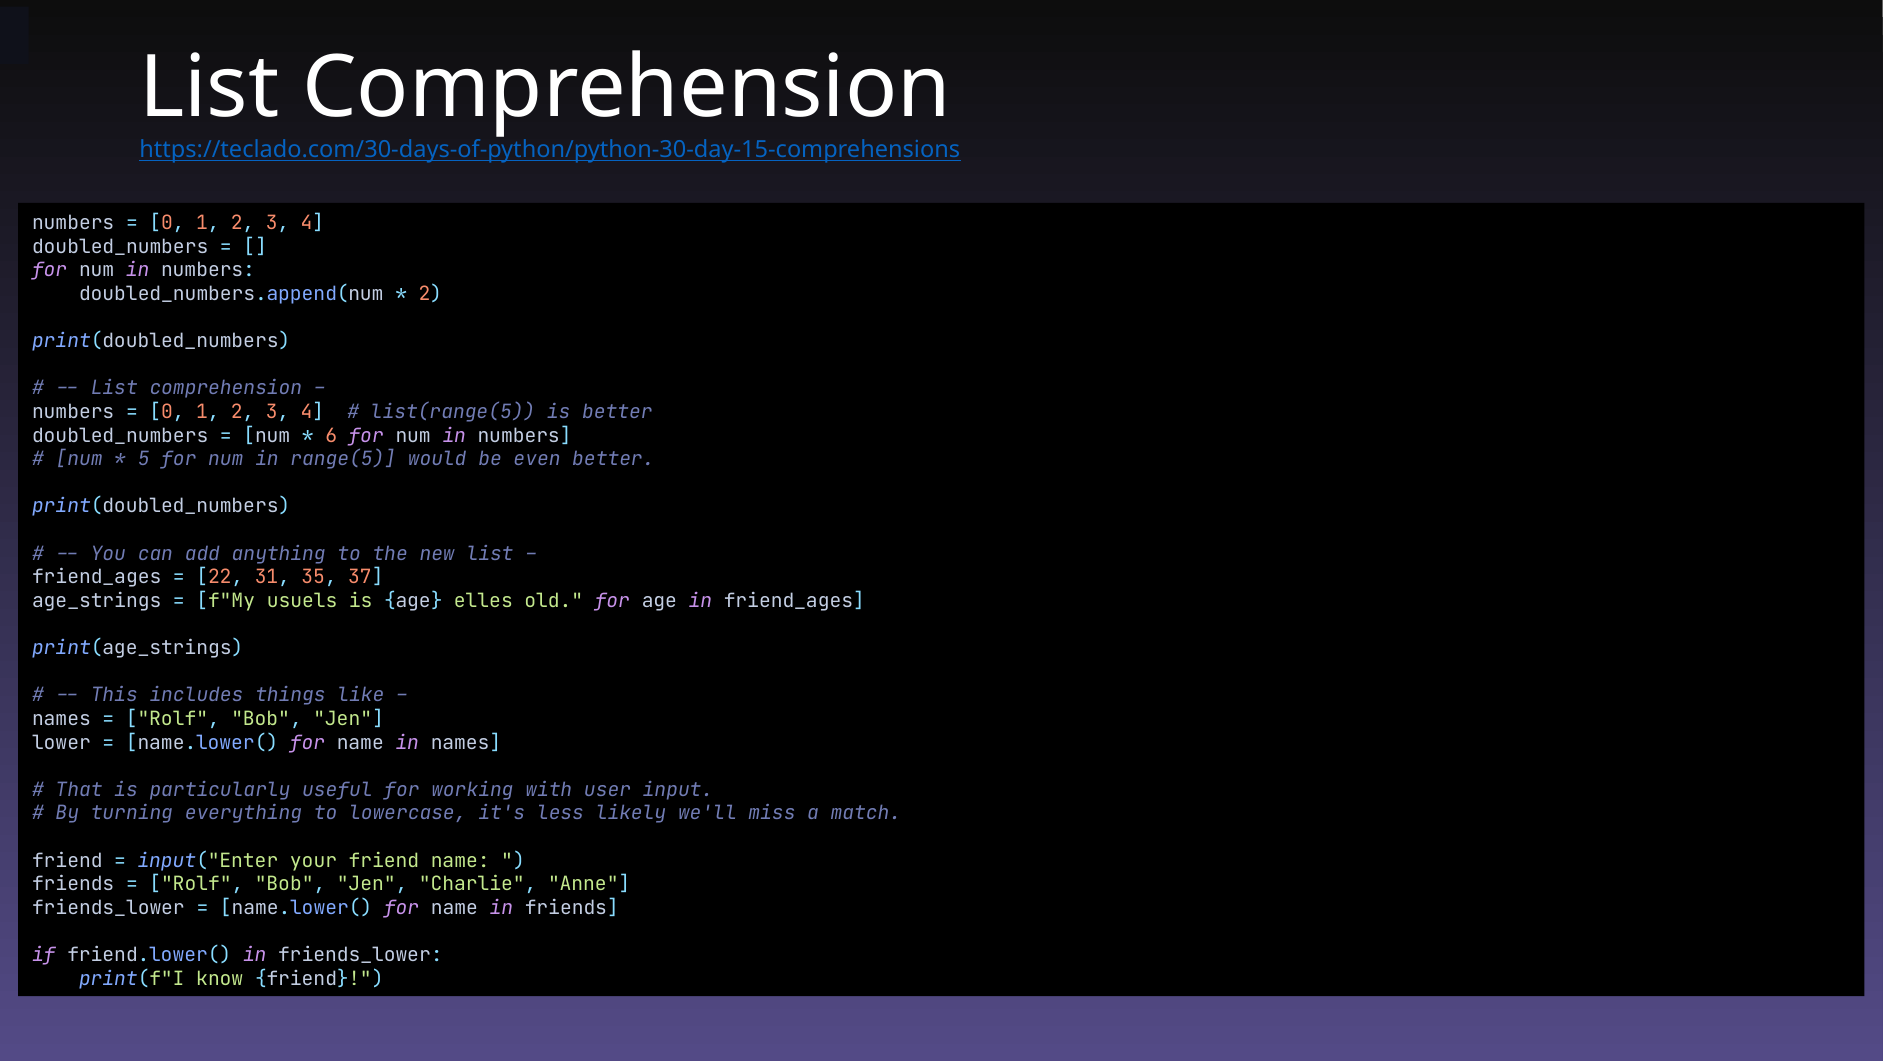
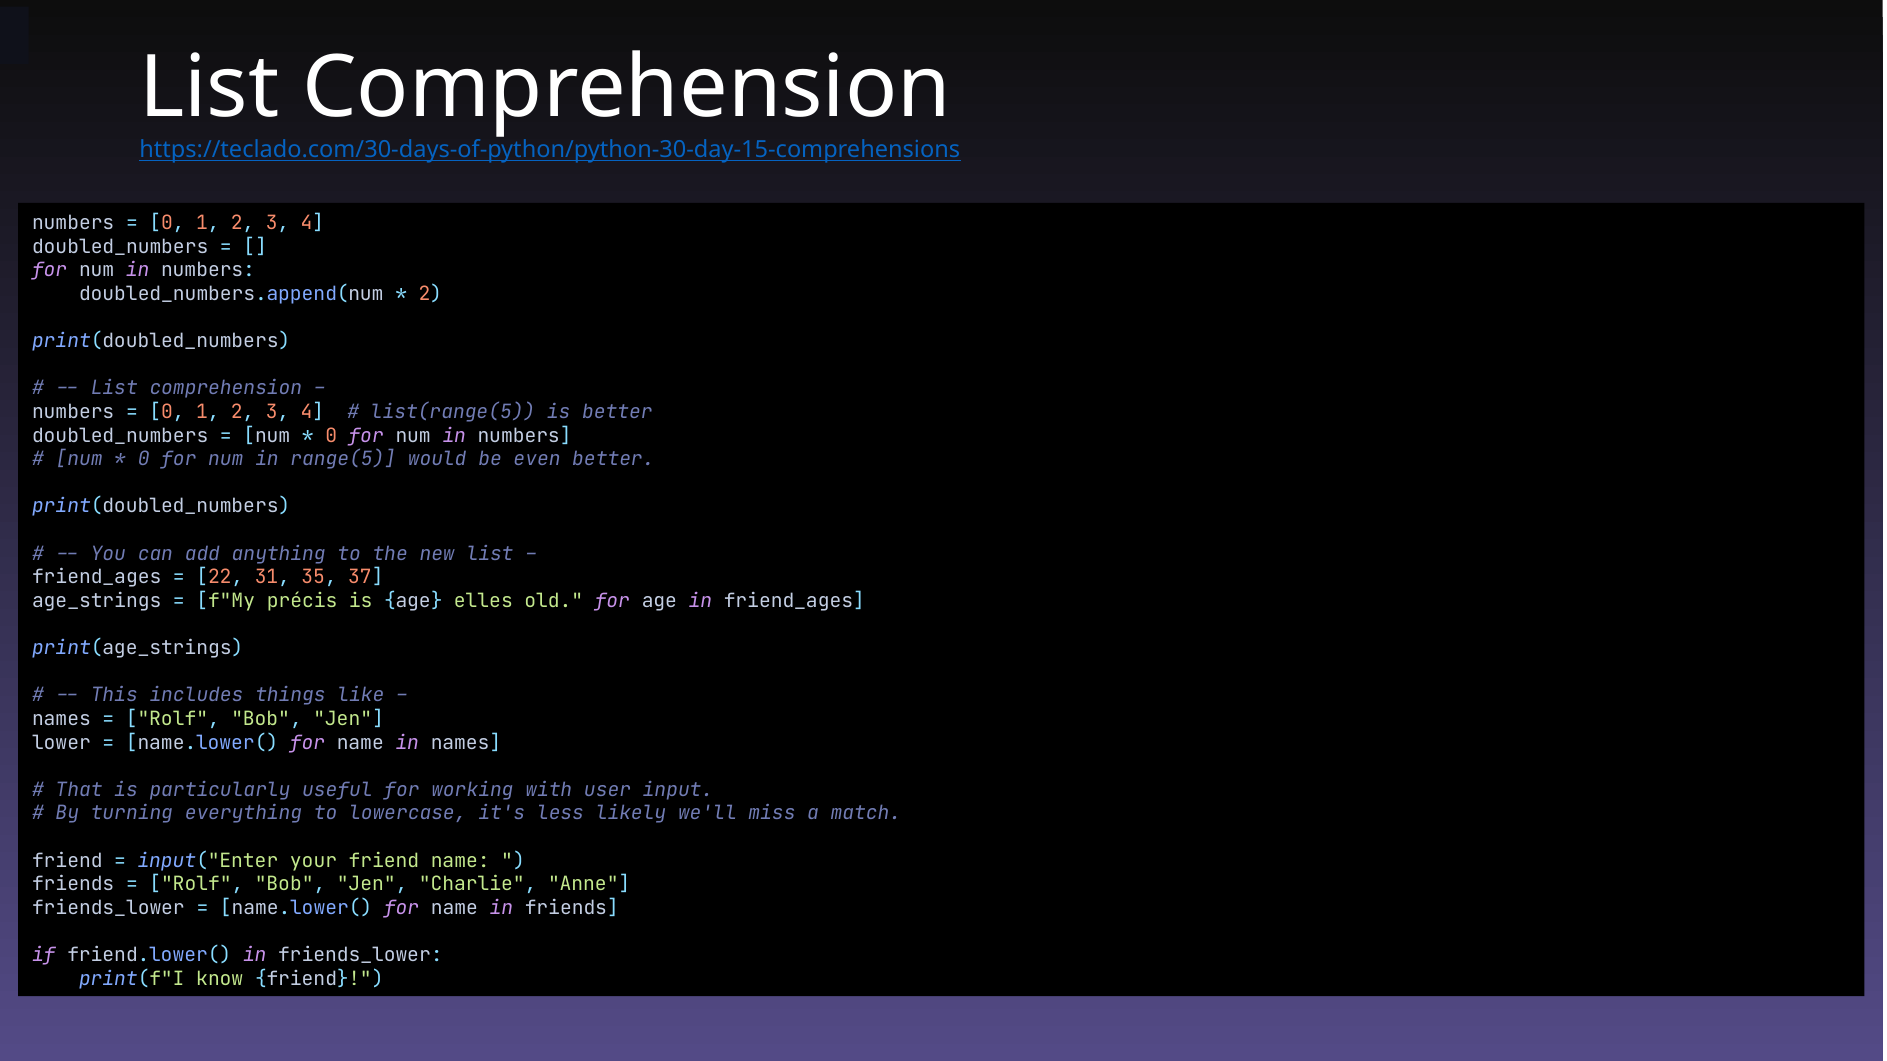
6 at (331, 436): 6 -> 0
5 at (144, 459): 5 -> 0
usuels: usuels -> précis
